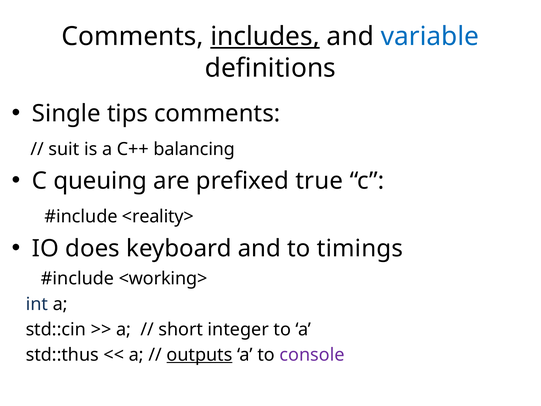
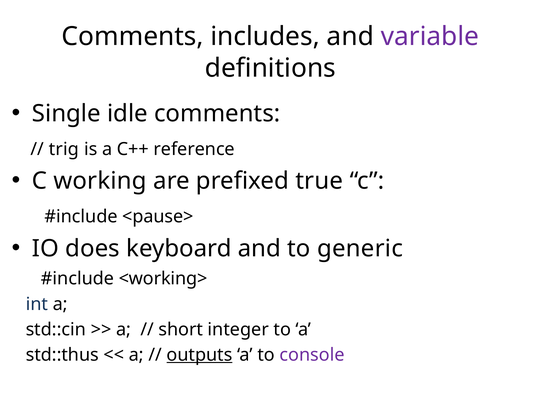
includes underline: present -> none
variable colour: blue -> purple
tips: tips -> idle
suit: suit -> trig
balancing: balancing -> reference
queuing: queuing -> working
<reality>: <reality> -> <pause>
timings: timings -> generic
